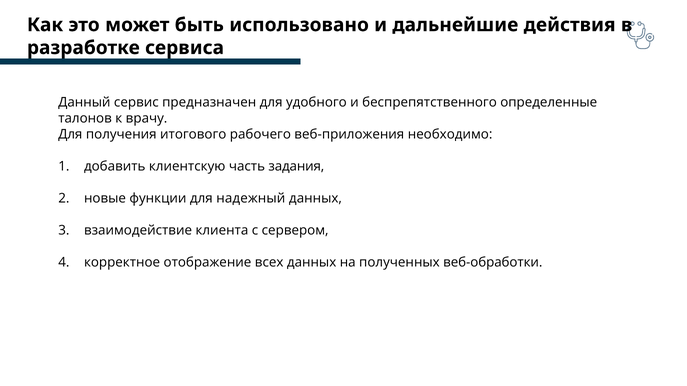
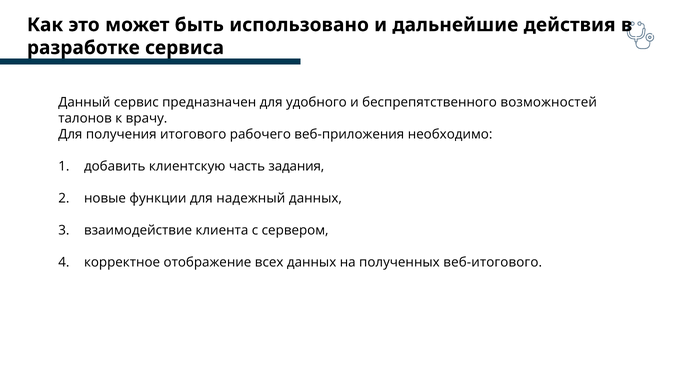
определенные: определенные -> возможностей
веб-обработки: веб-обработки -> веб-итогового
